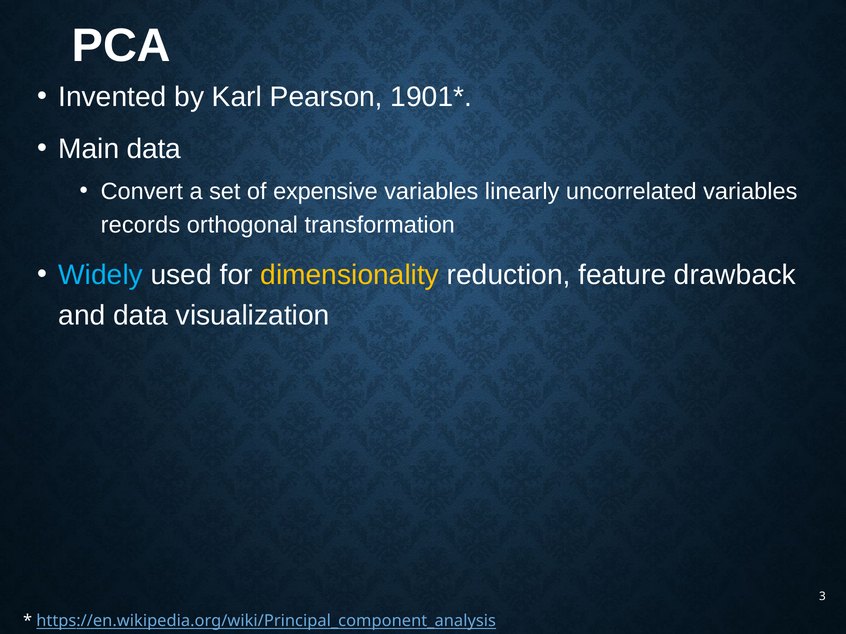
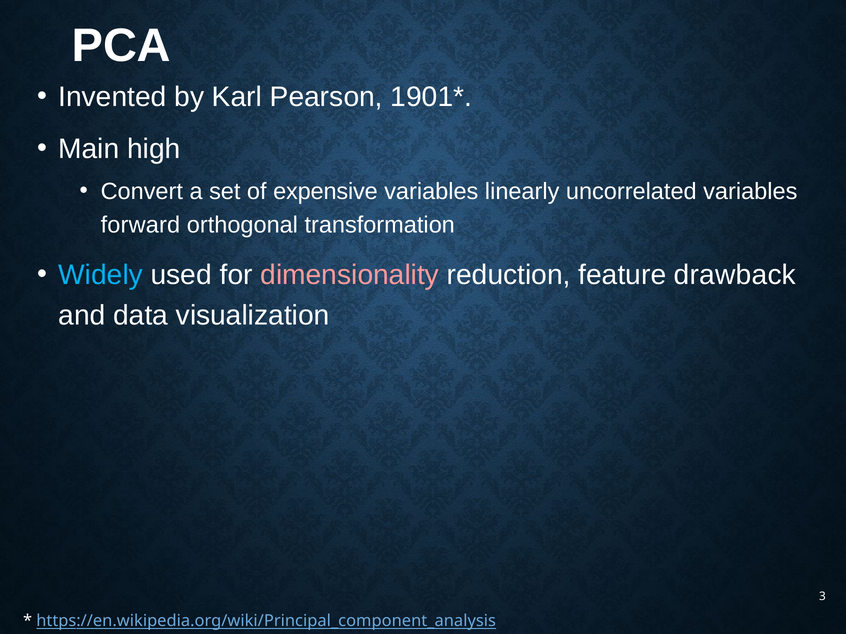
Main data: data -> high
records: records -> forward
dimensionality colour: yellow -> pink
